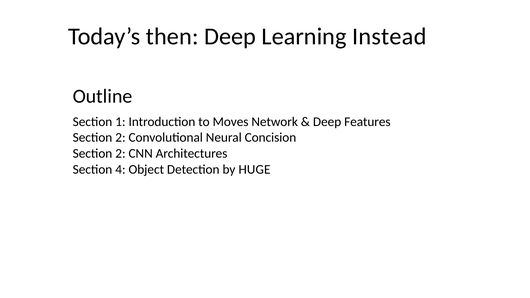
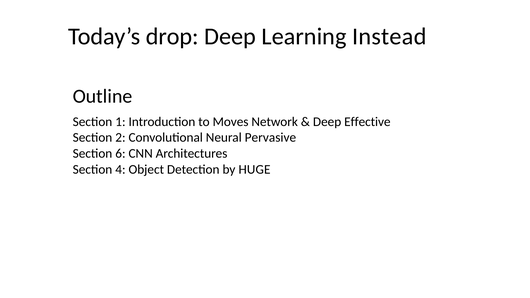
then: then -> drop
Features: Features -> Effective
Concision: Concision -> Pervasive
2 at (120, 153): 2 -> 6
